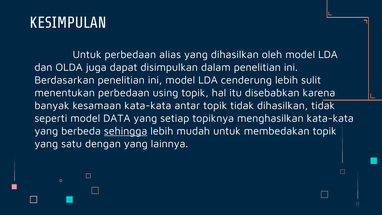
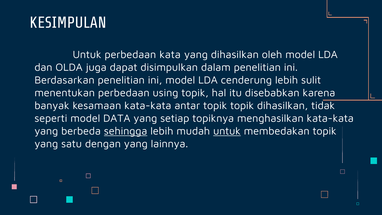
alias: alias -> kata
topik tidak: tidak -> topik
untuk at (227, 131) underline: none -> present
